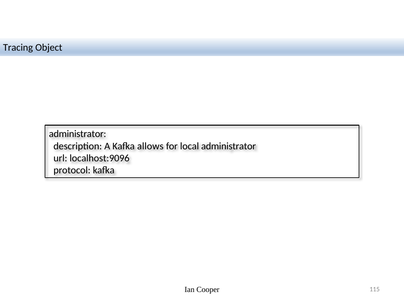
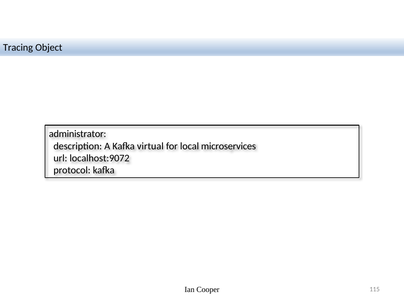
allows: allows -> virtual
local administrator: administrator -> microservices
localhost:9096: localhost:9096 -> localhost:9072
